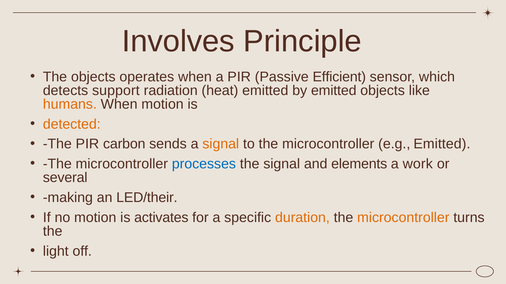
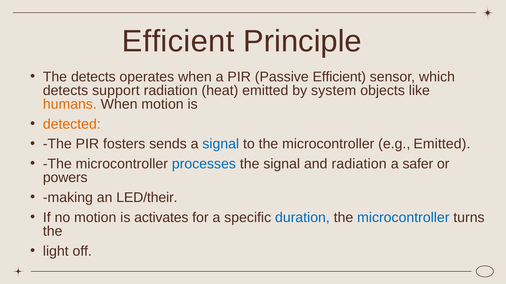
Involves at (178, 41): Involves -> Efficient
The objects: objects -> detects
by emitted: emitted -> system
carbon: carbon -> fosters
signal at (221, 144) colour: orange -> blue
and elements: elements -> radiation
work: work -> safer
several: several -> powers
duration colour: orange -> blue
microcontroller at (403, 218) colour: orange -> blue
